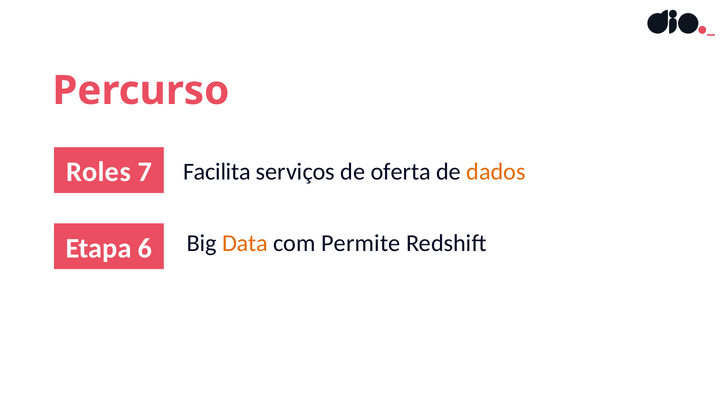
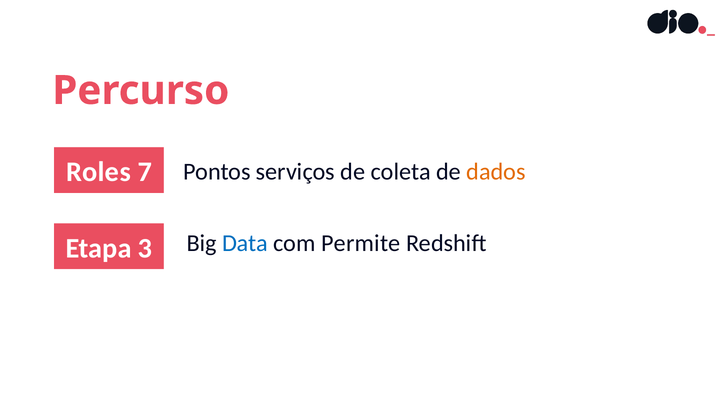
Facilita: Facilita -> Pontos
oferta: oferta -> coleta
6: 6 -> 3
Data colour: orange -> blue
